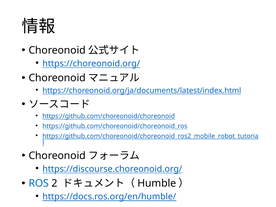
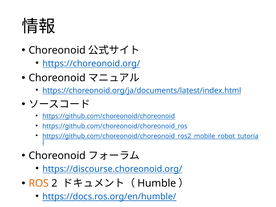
ROS colour: blue -> orange
